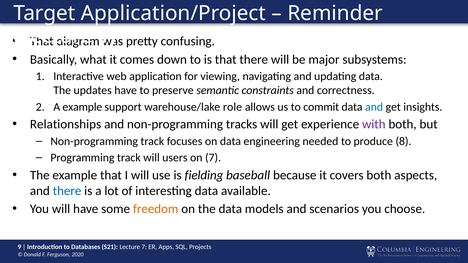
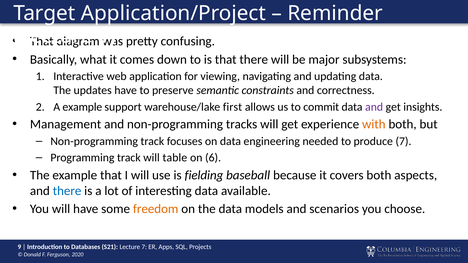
role: role -> first
and at (374, 107) colour: blue -> purple
Relationships: Relationships -> Management
with colour: purple -> orange
produce 8: 8 -> 7
users: users -> table
on 7: 7 -> 6
